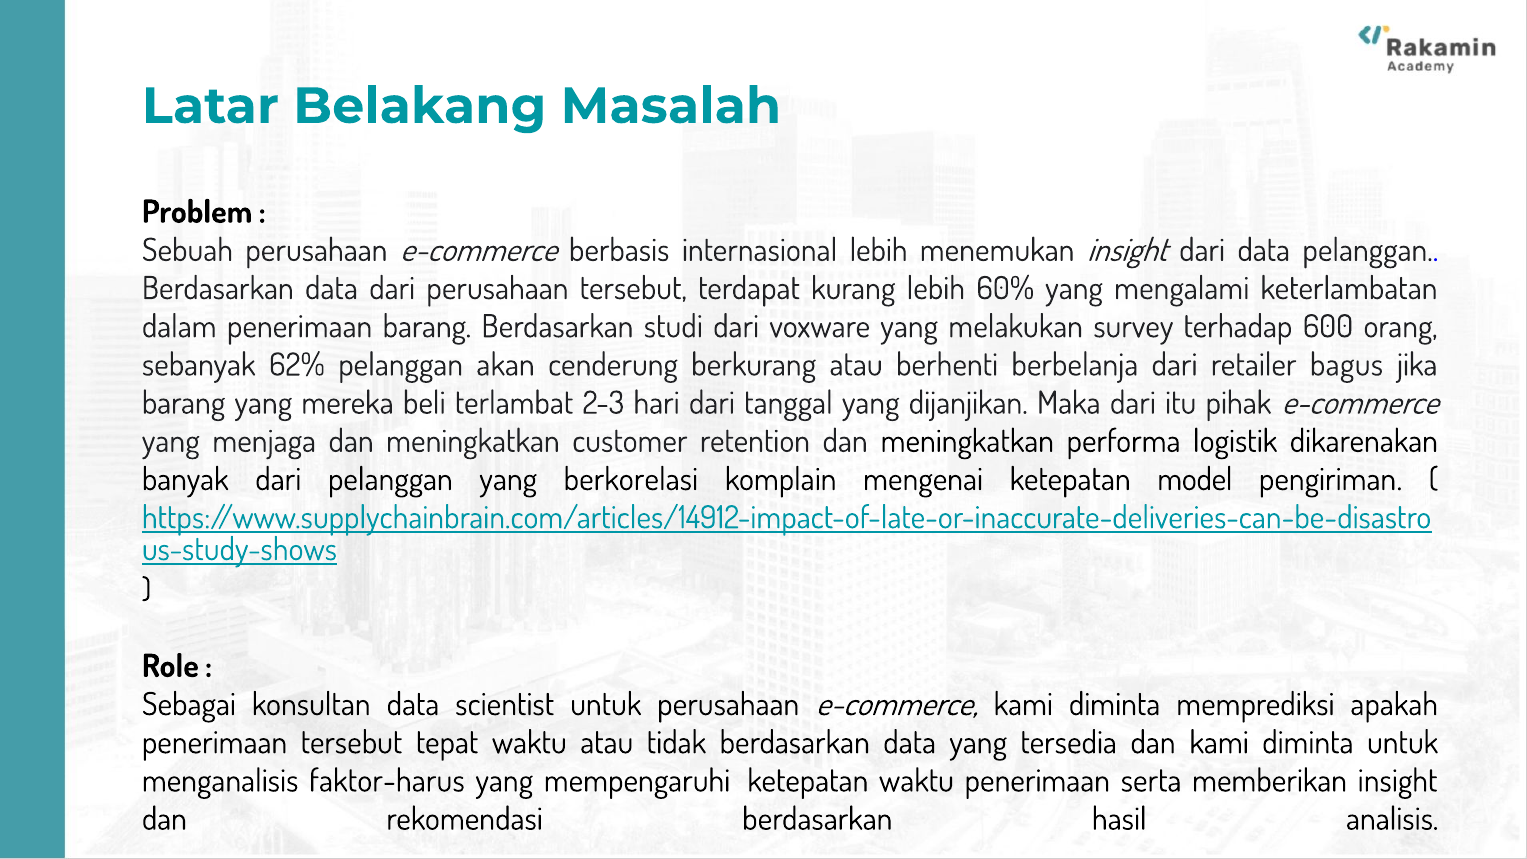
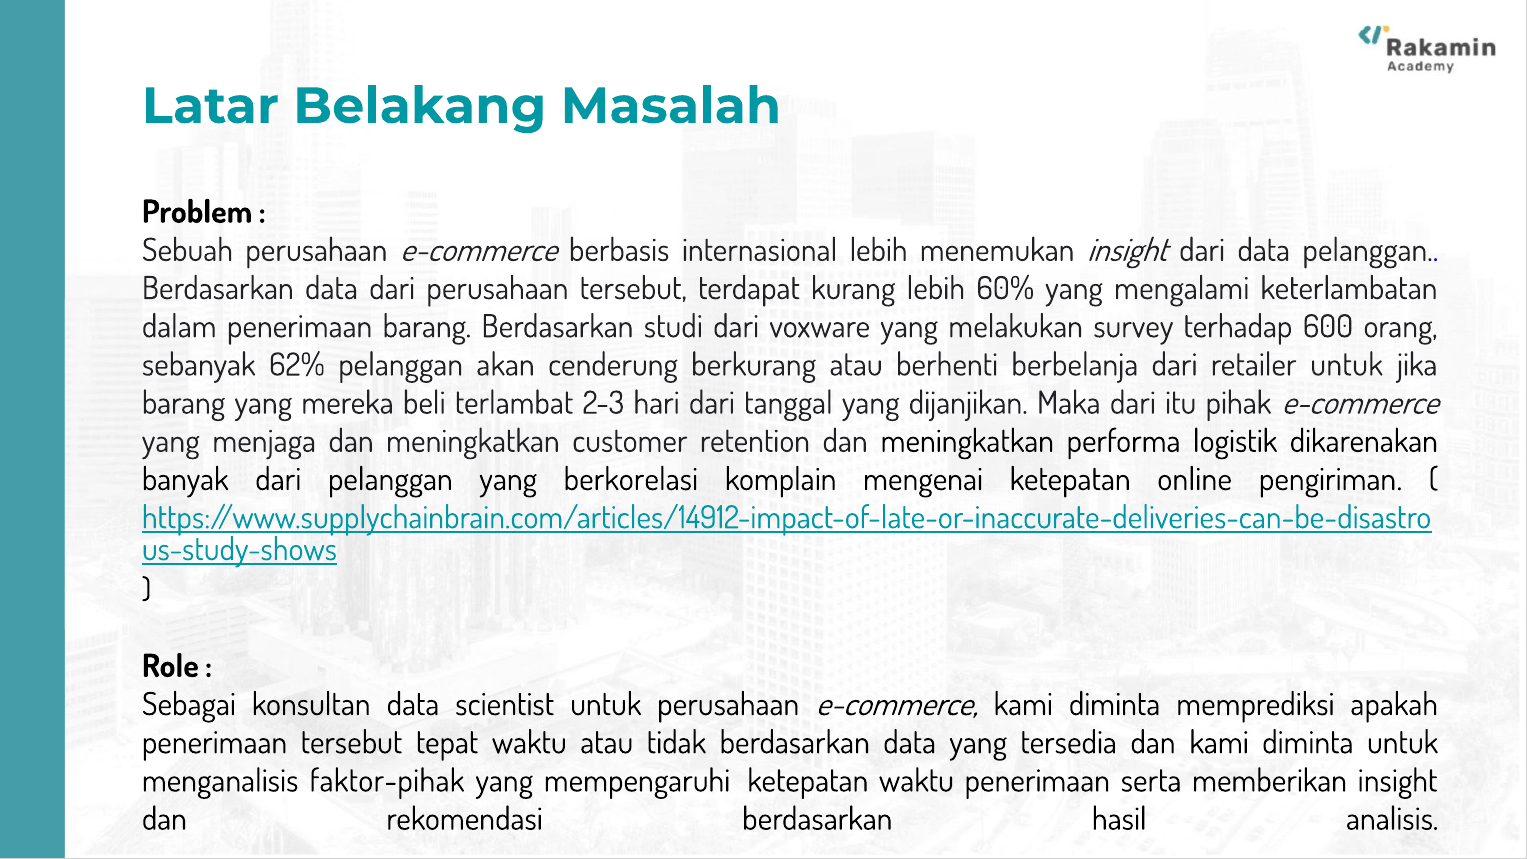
retailer bagus: bagus -> untuk
model: model -> online
faktor-harus: faktor-harus -> faktor-pihak
